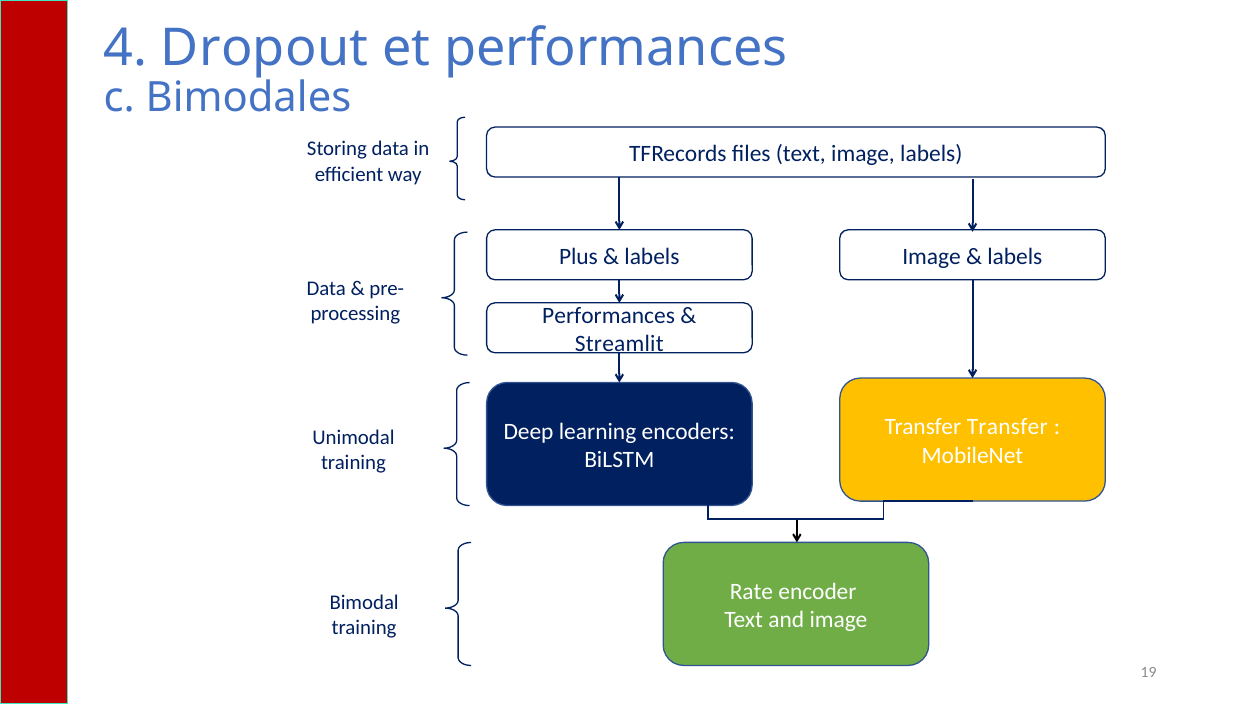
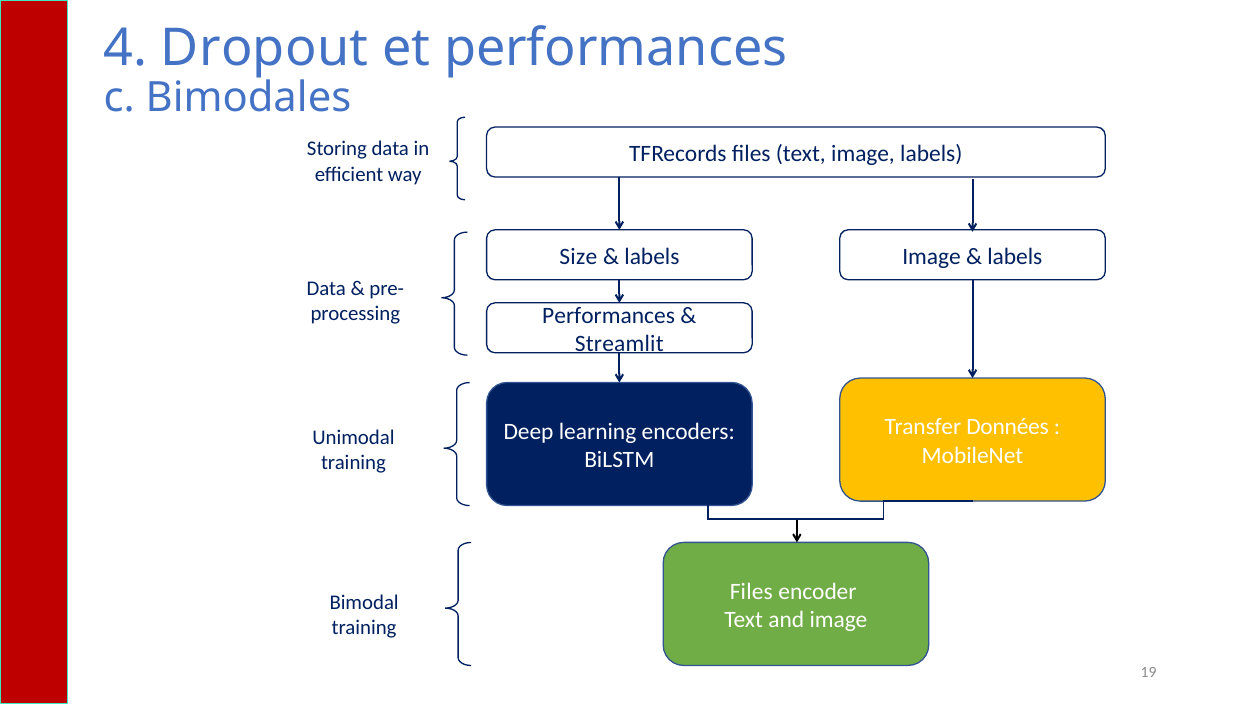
Plus: Plus -> Size
Transfer Transfer: Transfer -> Données
Rate at (751, 592): Rate -> Files
